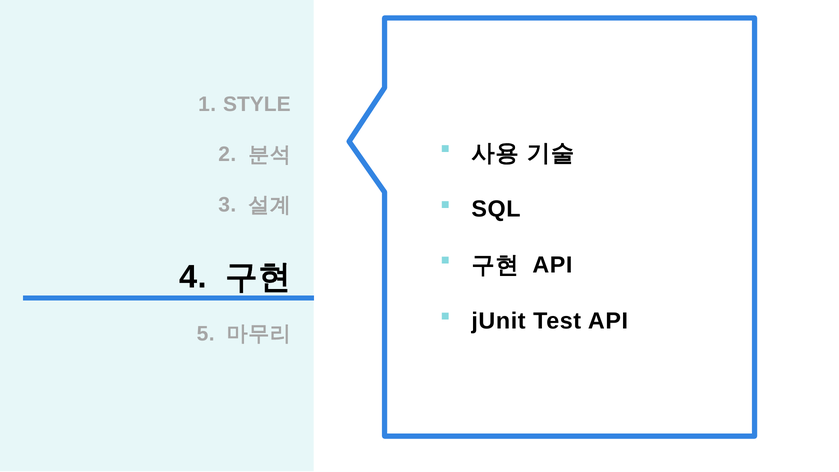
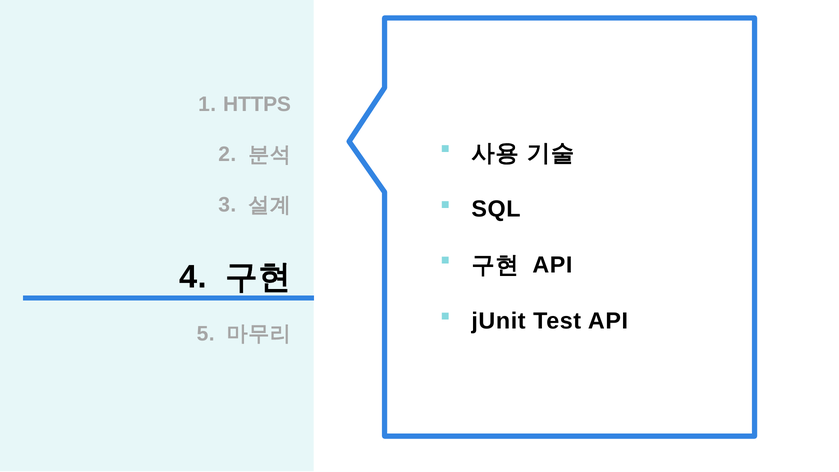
STYLE: STYLE -> HTTPS
